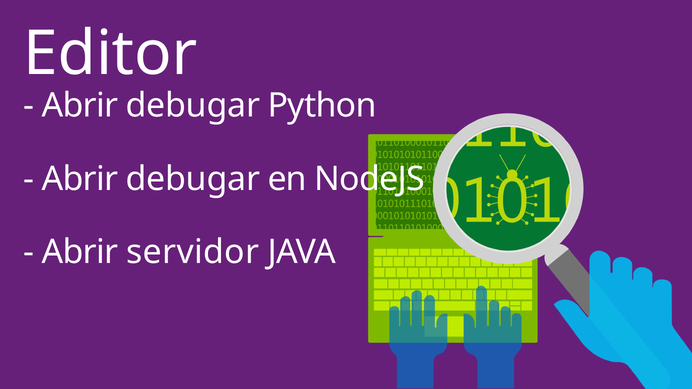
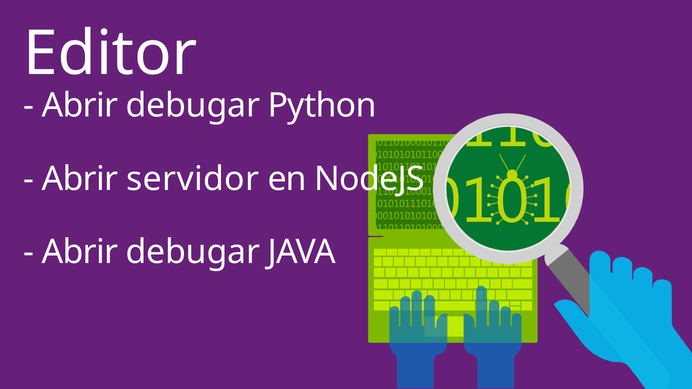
debugar at (193, 179): debugar -> servidor
servidor at (193, 252): servidor -> debugar
